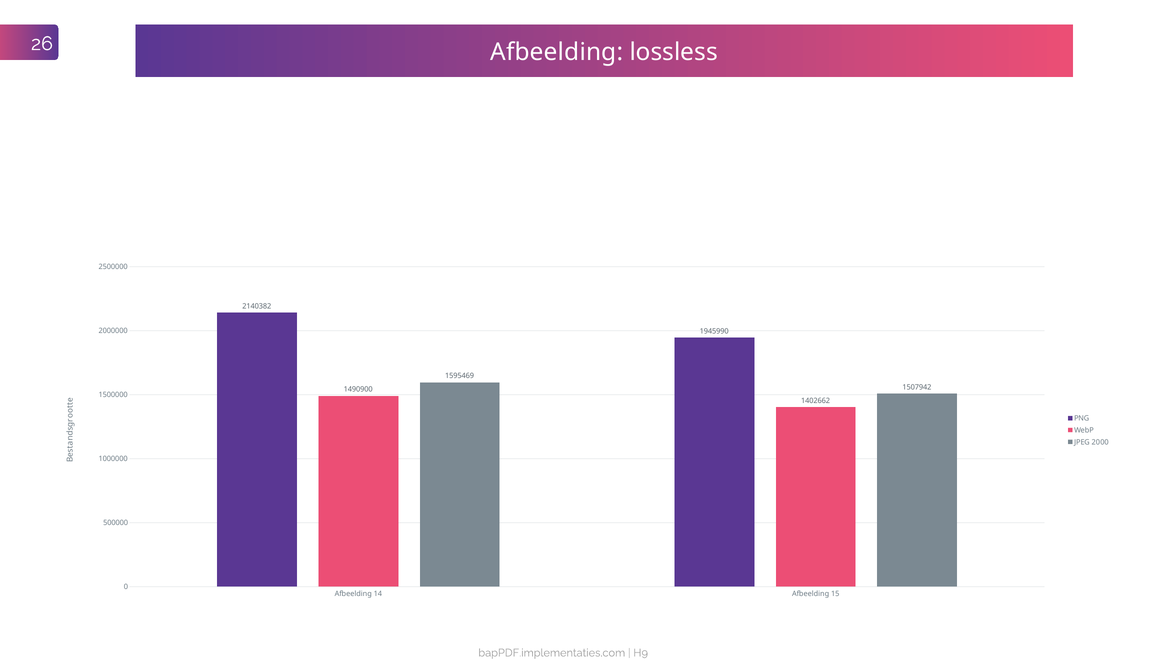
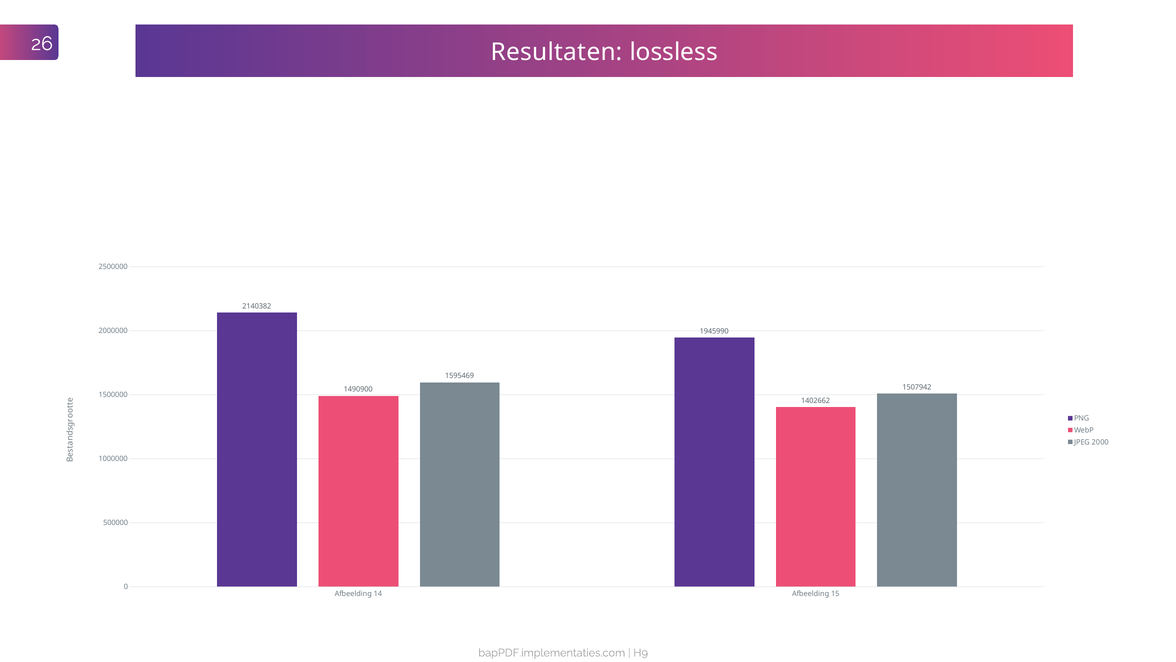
Afbeelding at (557, 52): Afbeelding -> Resultaten
